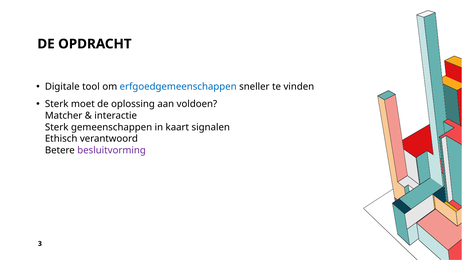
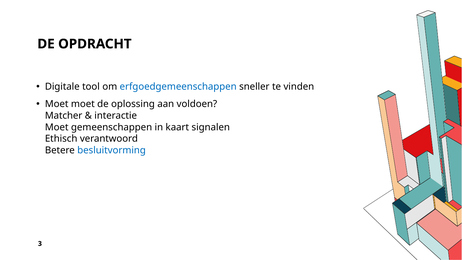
Sterk at (57, 104): Sterk -> Moet
Sterk at (57, 127): Sterk -> Moet
besluitvorming colour: purple -> blue
